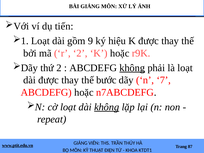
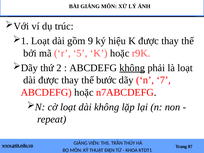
tiến: tiến -> trúc
r 2: 2 -> 5
không at (107, 107) underline: present -> none
